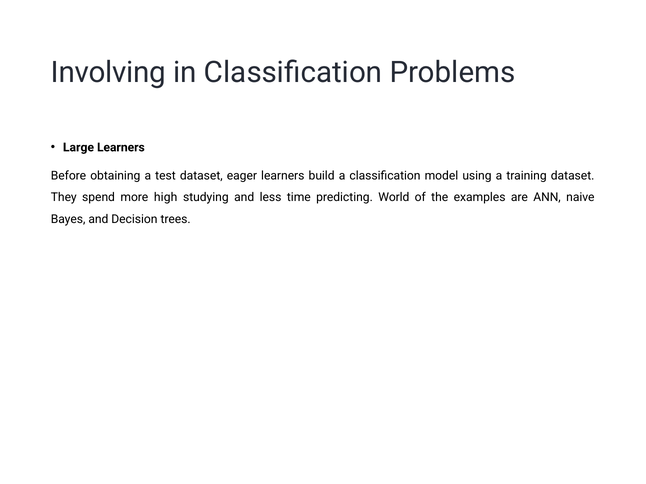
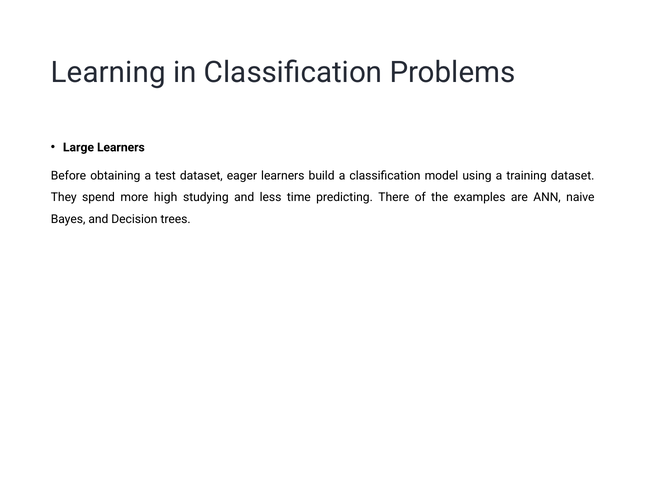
Involving: Involving -> Learning
World: World -> There
